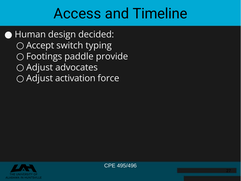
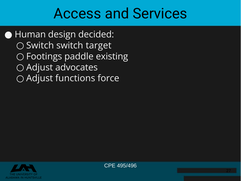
Timeline: Timeline -> Services
Accept at (40, 45): Accept -> Switch
typing: typing -> target
provide: provide -> existing
activation: activation -> functions
